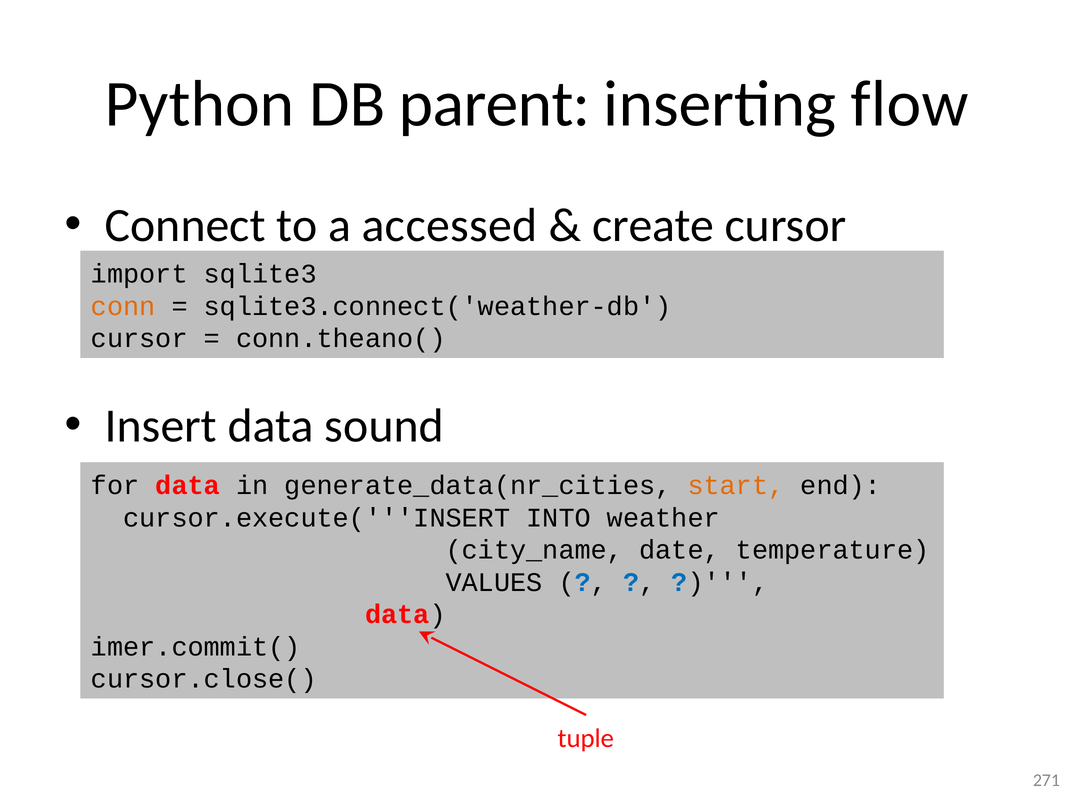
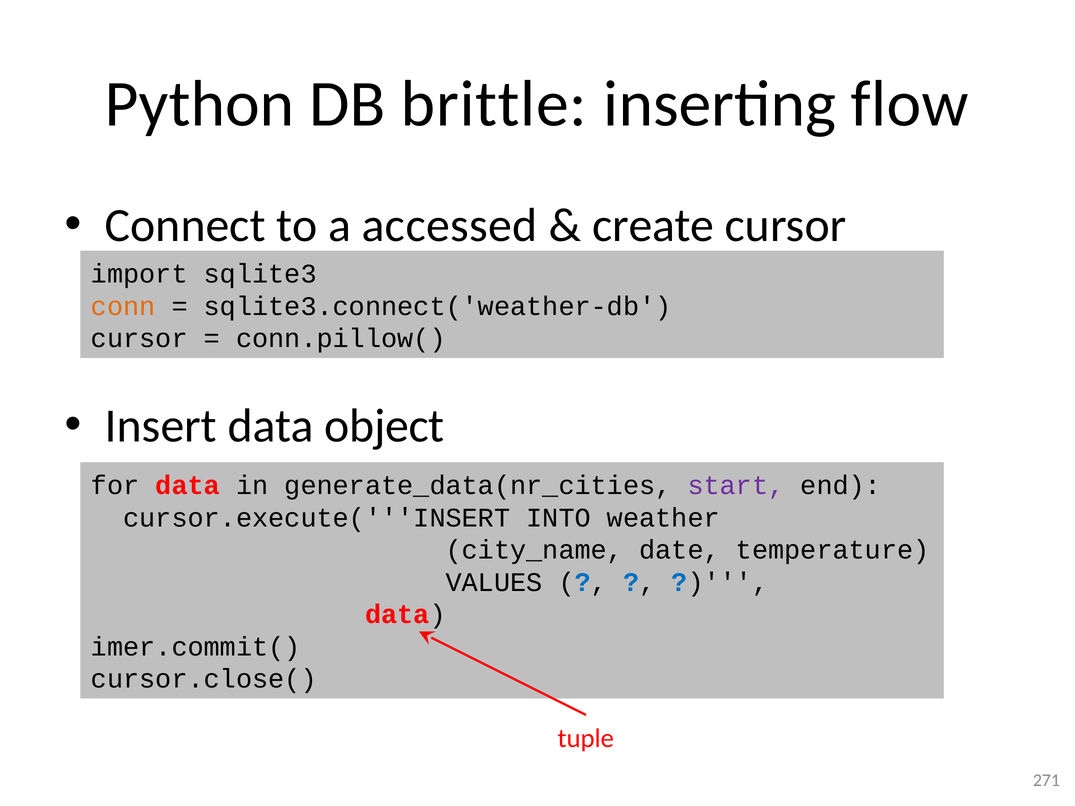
parent: parent -> brittle
conn.theano(: conn.theano( -> conn.pillow(
sound: sound -> object
start colour: orange -> purple
